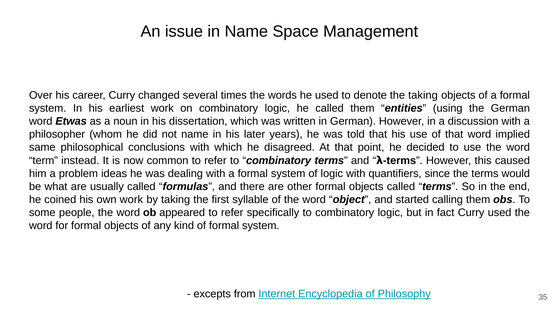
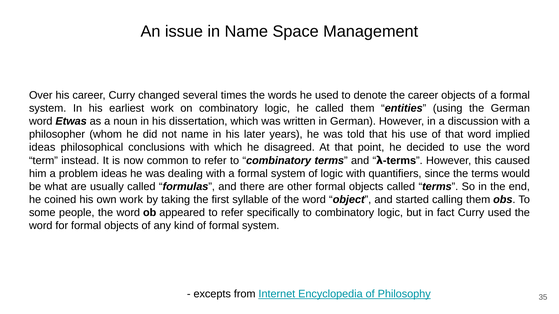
the taking: taking -> career
same at (42, 148): same -> ideas
